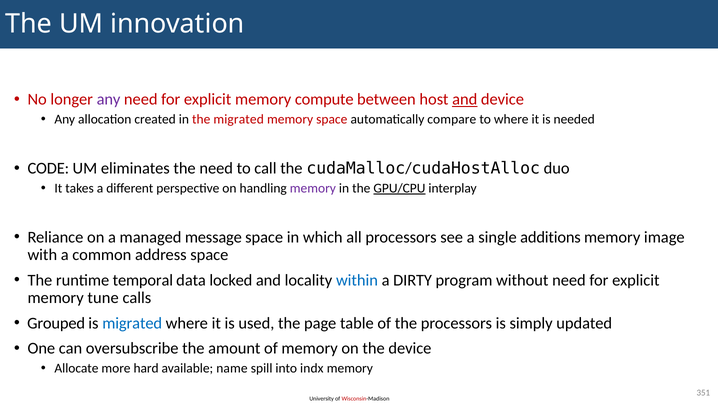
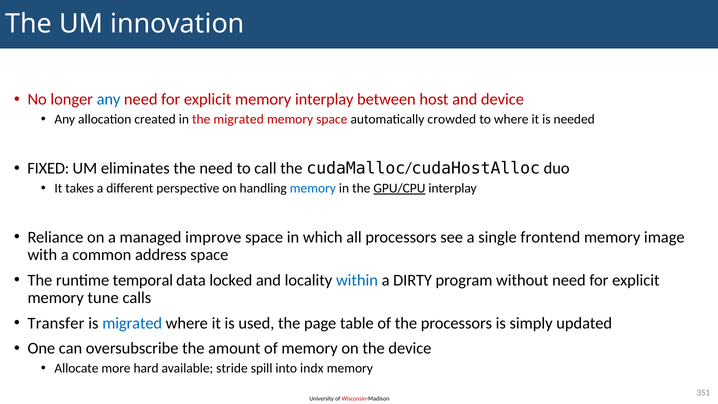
any at (109, 100) colour: purple -> blue
memory compute: compute -> interplay
and at (465, 100) underline: present -> none
compare: compare -> crowded
CODE: CODE -> FIXED
memory at (313, 188) colour: purple -> blue
message: message -> improve
additions: additions -> frontend
Grouped: Grouped -> Transfer
name: name -> stride
